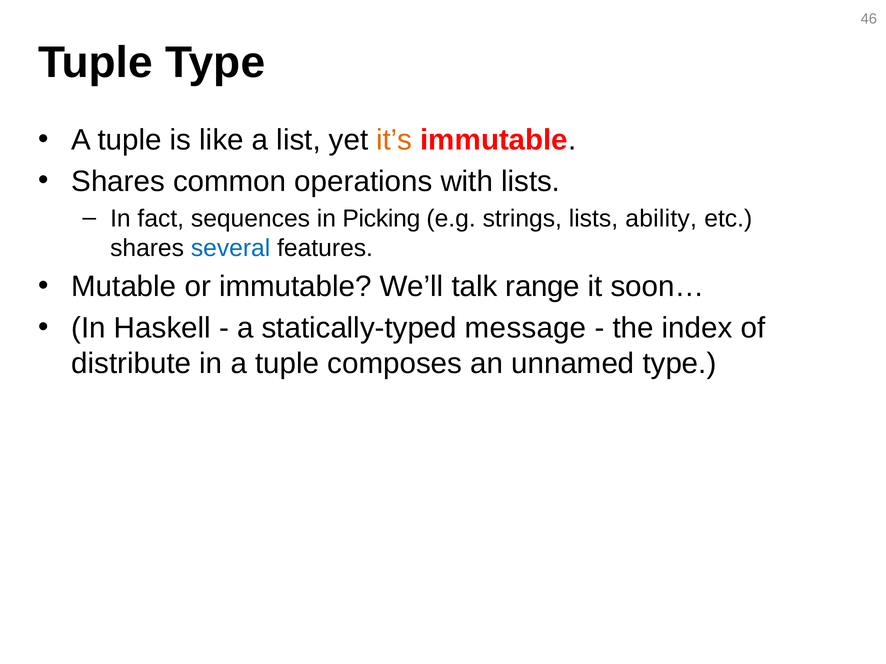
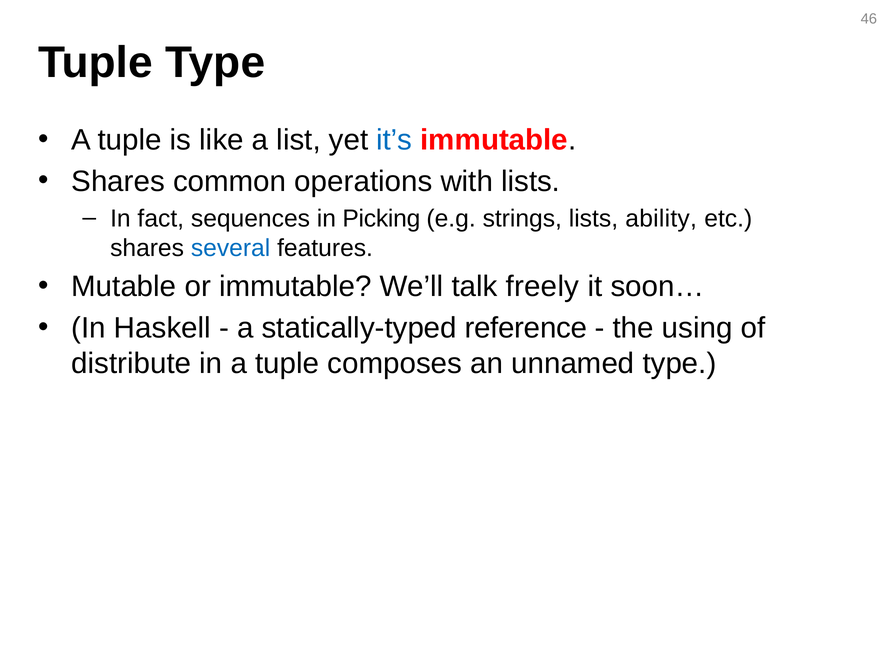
it’s colour: orange -> blue
range: range -> freely
message: message -> reference
index: index -> using
